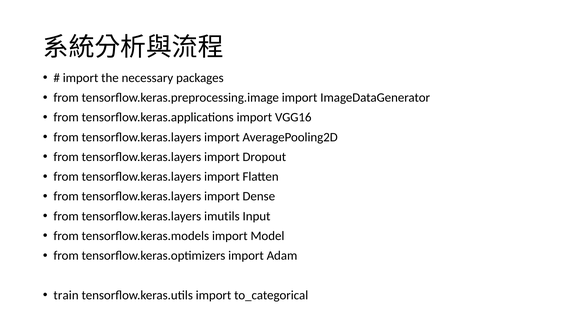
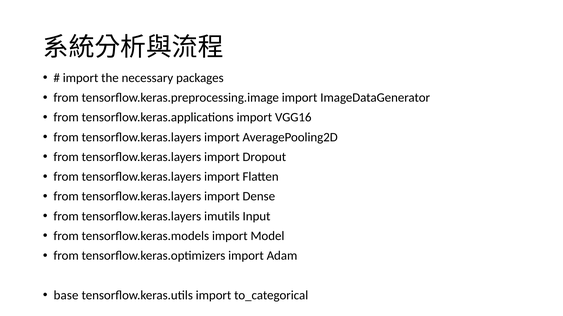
train: train -> base
